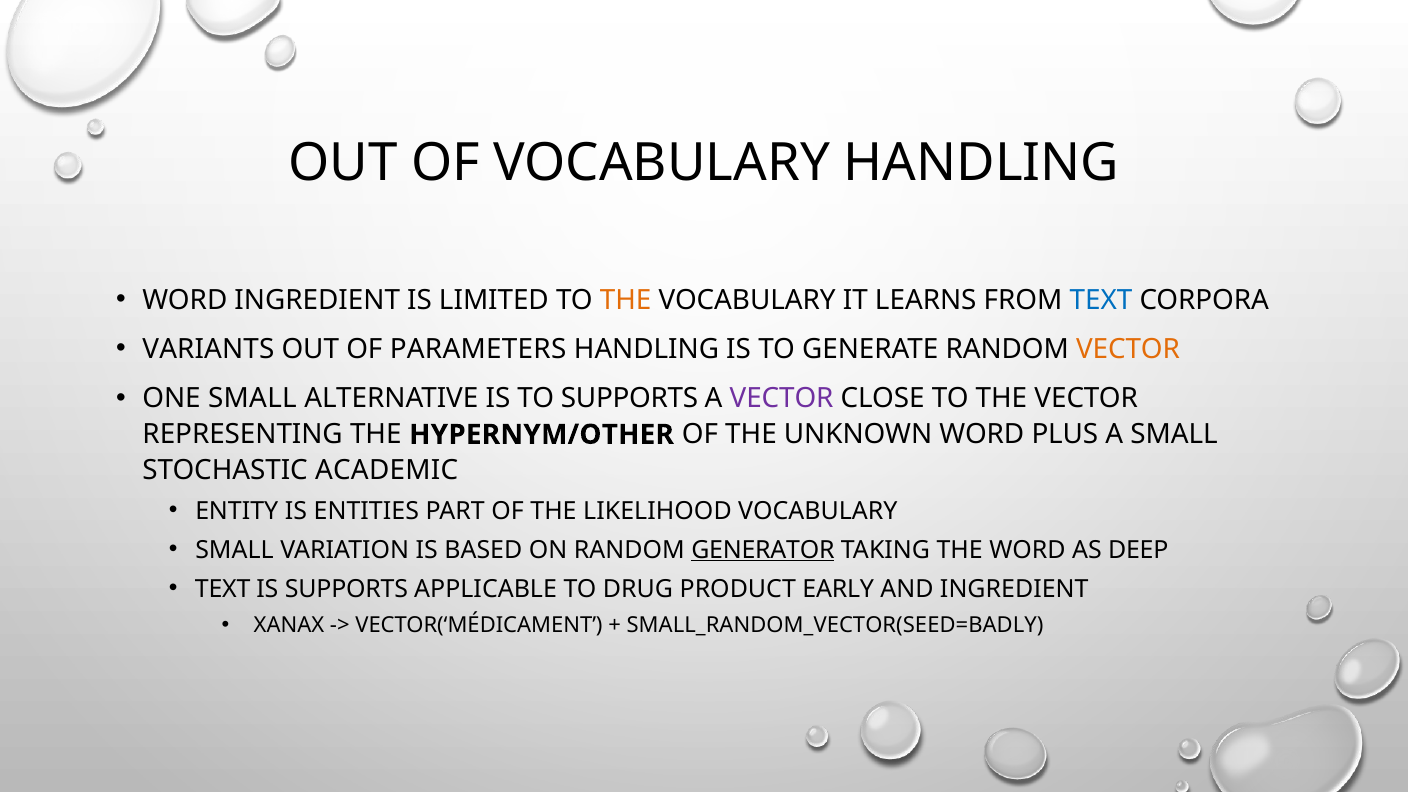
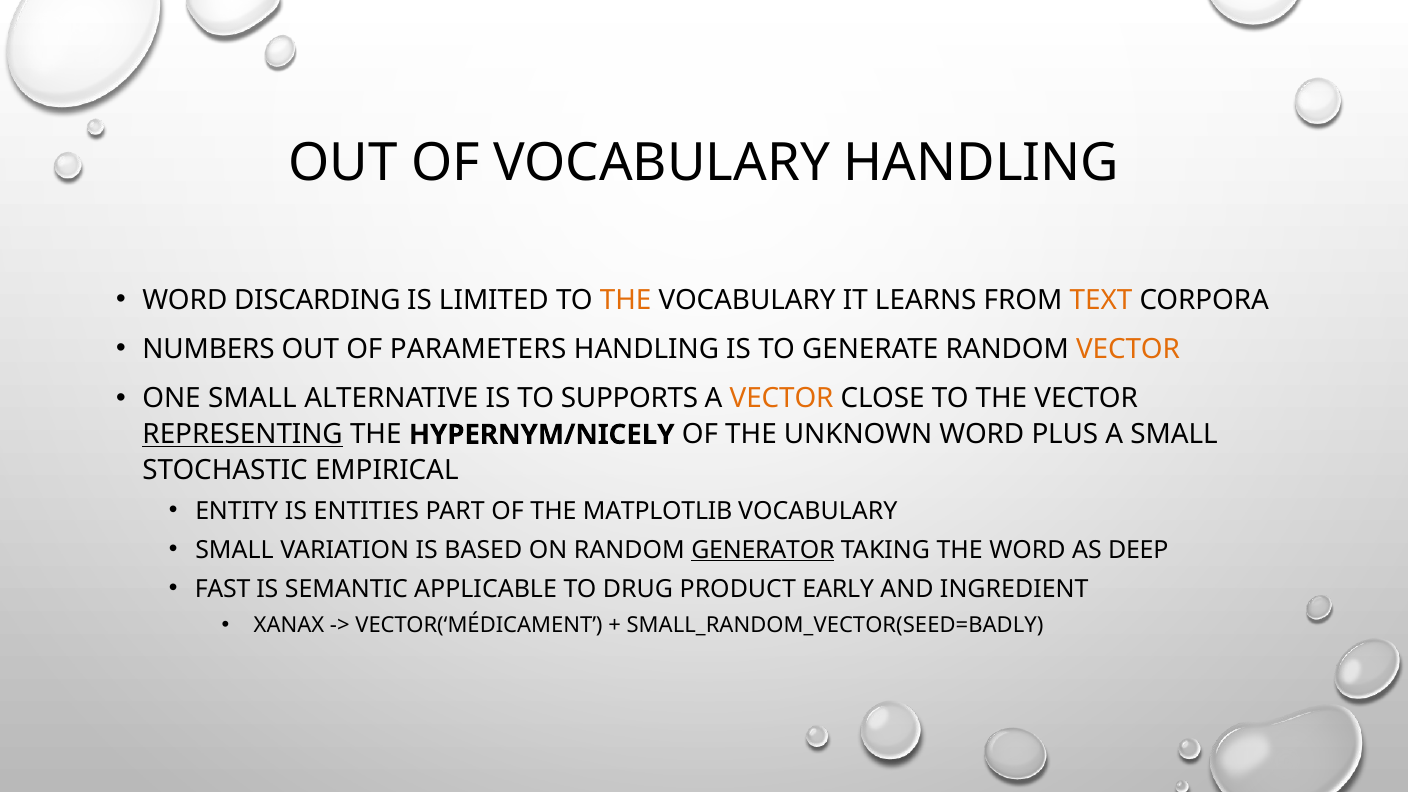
WORD INGREDIENT: INGREDIENT -> DISCARDING
TEXT at (1101, 300) colour: blue -> orange
VARIANTS: VARIANTS -> NUMBERS
VECTOR at (782, 398) colour: purple -> orange
REPRESENTING underline: none -> present
HYPERNYM/OTHER: HYPERNYM/OTHER -> HYPERNYM/NICELY
ACADEMIC: ACADEMIC -> EMPIRICAL
LIKELIHOOD: LIKELIHOOD -> MATPLOTLIB
TEXT at (223, 589): TEXT -> FAST
IS SUPPORTS: SUPPORTS -> SEMANTIC
